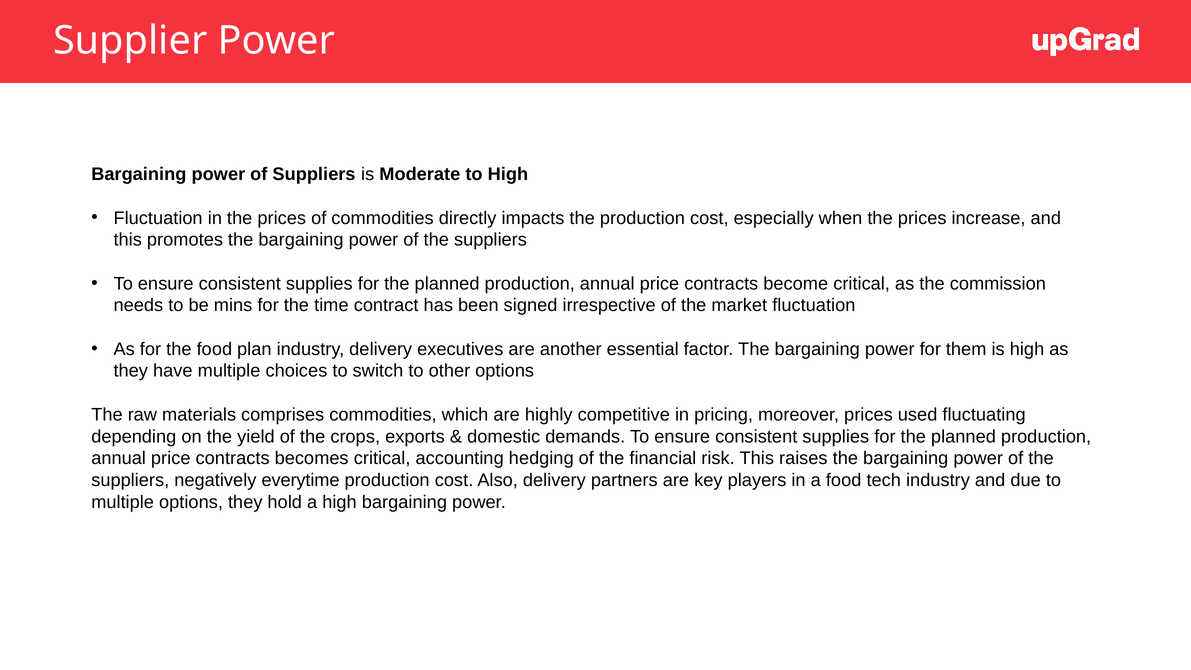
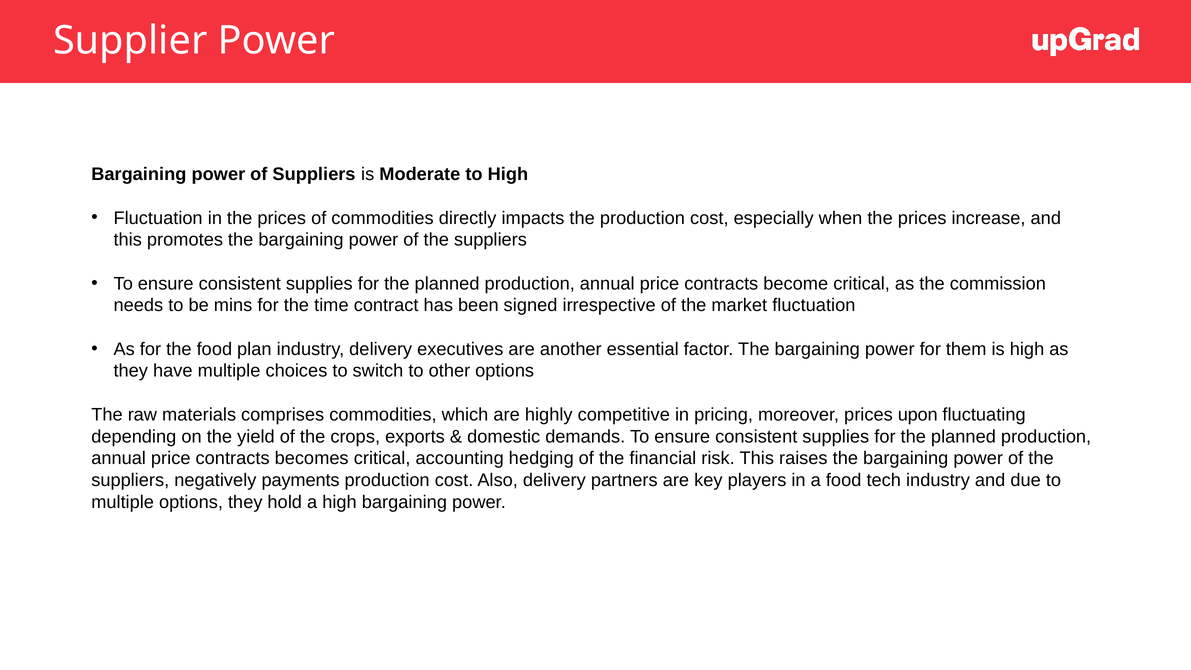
used: used -> upon
everytime: everytime -> payments
